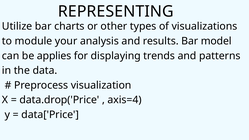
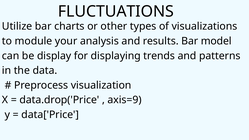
REPRESENTING: REPRESENTING -> FLUCTUATIONS
applies: applies -> display
axis=4: axis=4 -> axis=9
